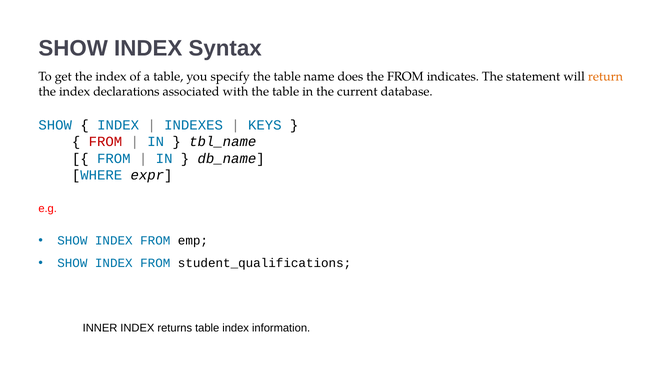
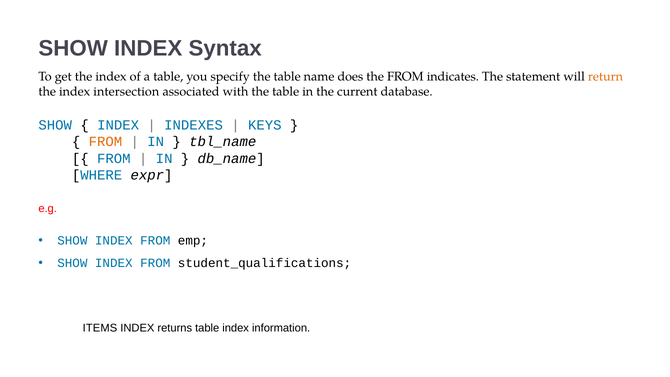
declarations: declarations -> intersection
FROM at (105, 142) colour: red -> orange
INNER: INNER -> ITEMS
